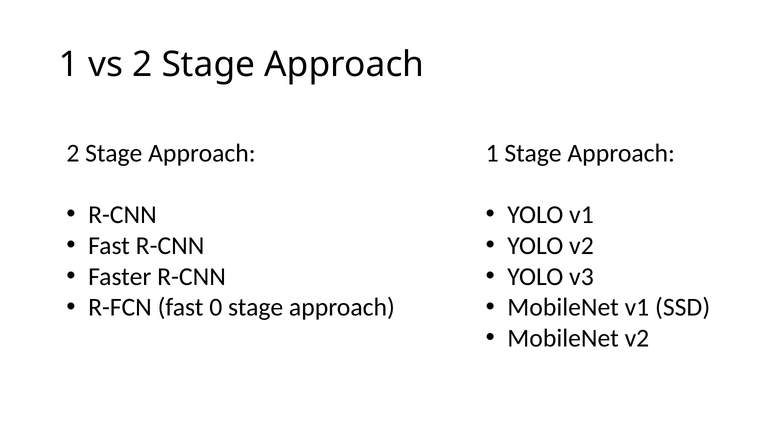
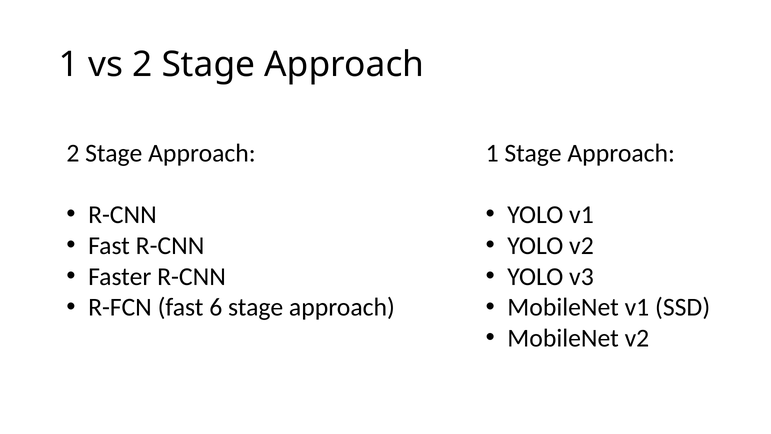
0: 0 -> 6
